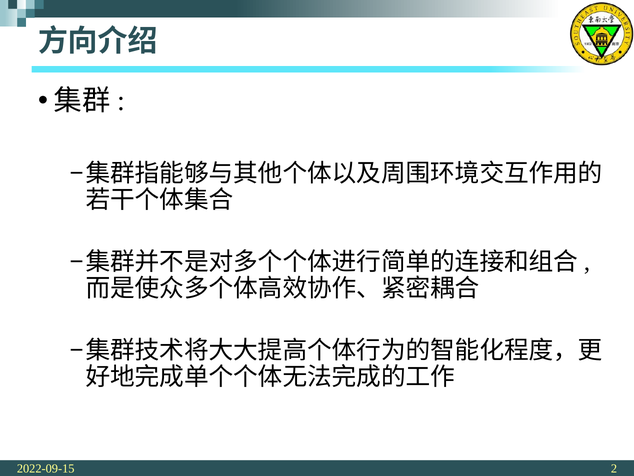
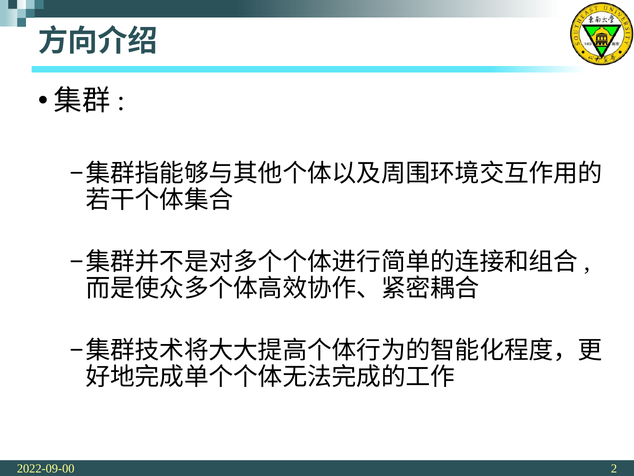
2022-09-15: 2022-09-15 -> 2022-09-00
